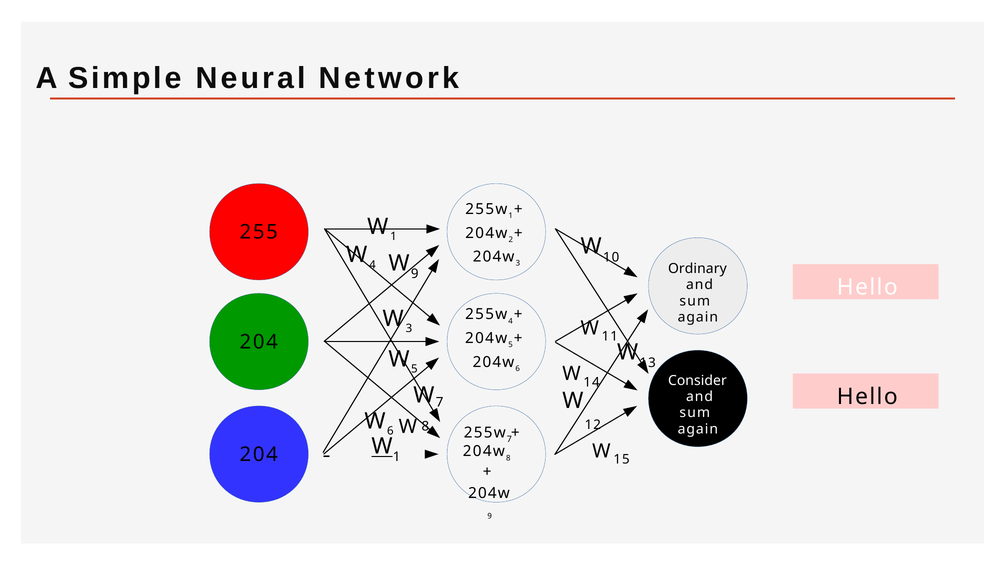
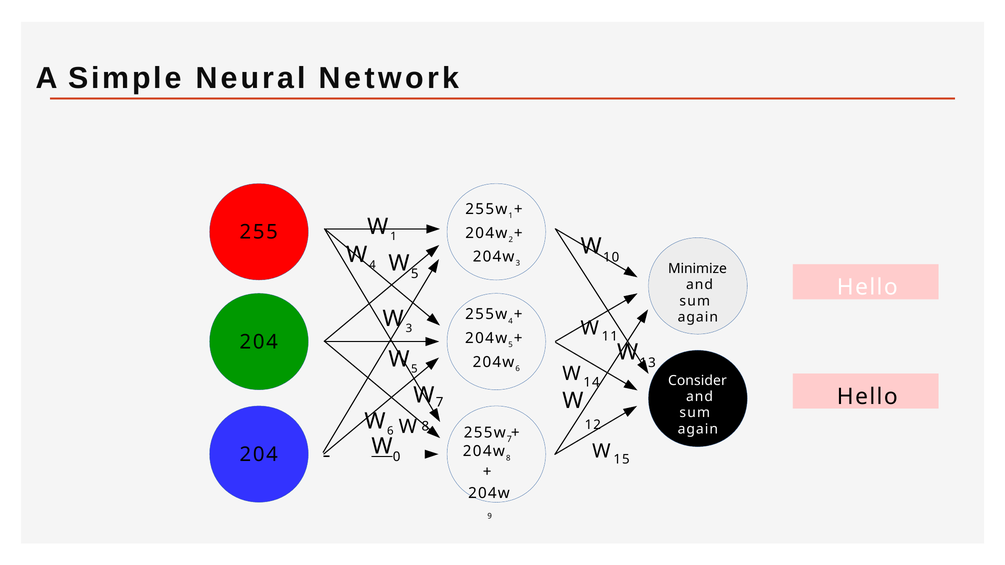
9 at (415, 274): 9 -> 5
Ordinary: Ordinary -> Minimize
1 at (397, 457): 1 -> 0
